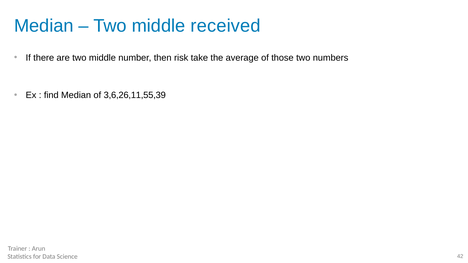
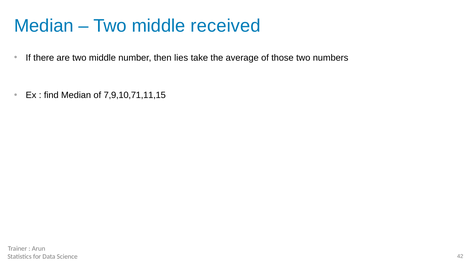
risk: risk -> lies
3,6,26,11,55,39: 3,6,26,11,55,39 -> 7,9,10,71,11,15
